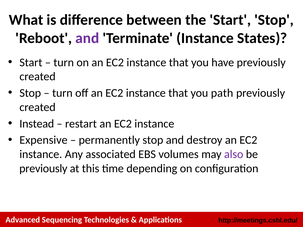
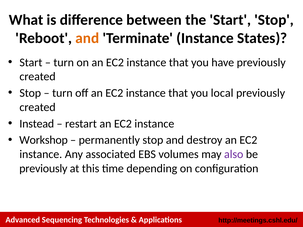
and at (87, 38) colour: purple -> orange
path: path -> local
Expensive: Expensive -> Workshop
